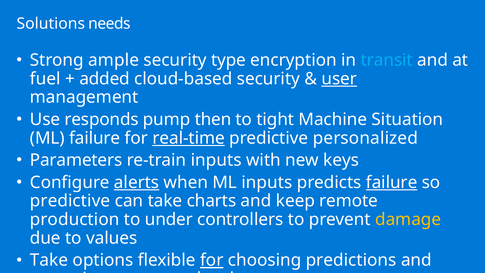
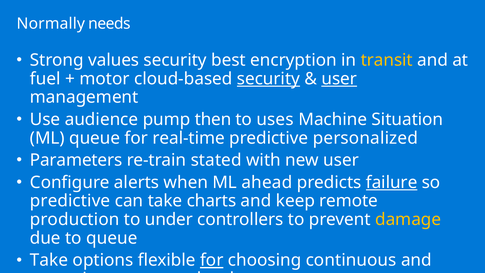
Solutions: Solutions -> Normally
ample: ample -> values
type: type -> best
transit colour: light blue -> yellow
added: added -> motor
security at (268, 79) underline: none -> present
responds: responds -> audience
tight: tight -> uses
ML failure: failure -> queue
real-time underline: present -> none
re-train inputs: inputs -> stated
new keys: keys -> user
alerts underline: present -> none
ML inputs: inputs -> ahead
to values: values -> queue
predictions: predictions -> continuous
